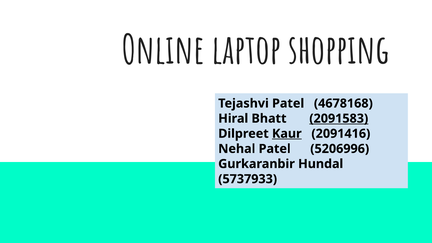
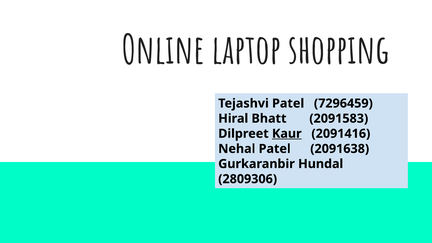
4678168: 4678168 -> 7296459
2091583 underline: present -> none
5206996: 5206996 -> 2091638
5737933: 5737933 -> 2809306
